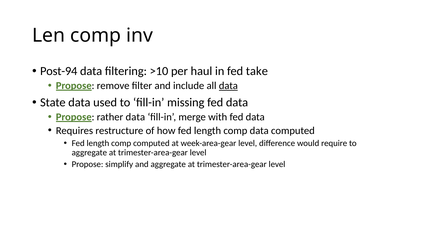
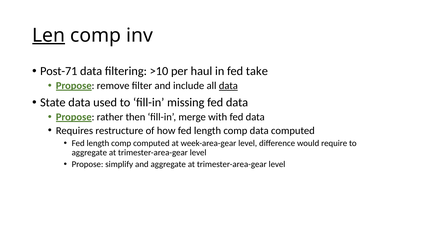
Len underline: none -> present
Post-94: Post-94 -> Post-71
rather data: data -> then
